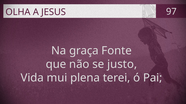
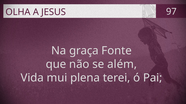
justo: justo -> além
